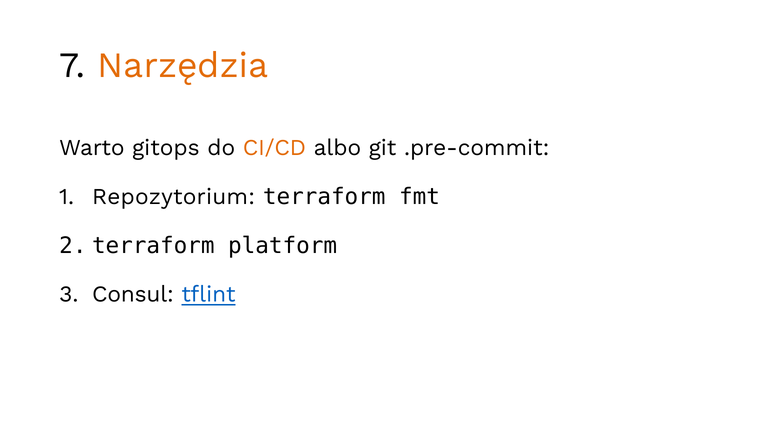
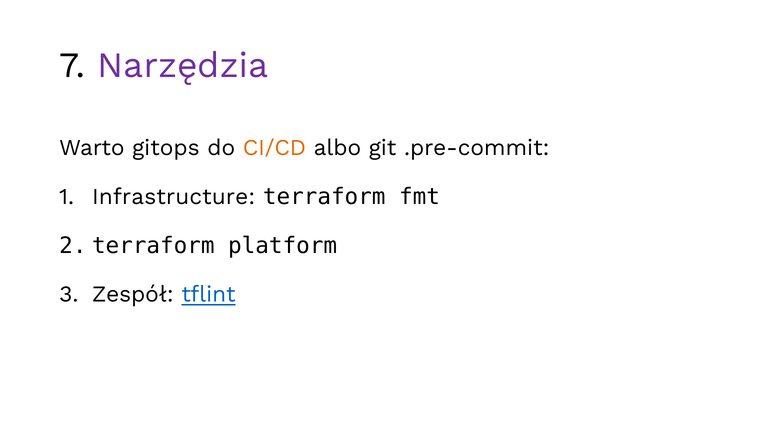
Narzędzia colour: orange -> purple
Repozytorium: Repozytorium -> Infrastructure
Consul: Consul -> Zespół
